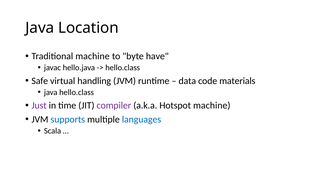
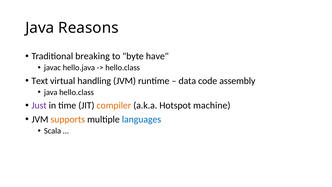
Location: Location -> Reasons
Traditional machine: machine -> breaking
Safe: Safe -> Text
materials: materials -> assembly
compiler colour: purple -> orange
supports colour: blue -> orange
